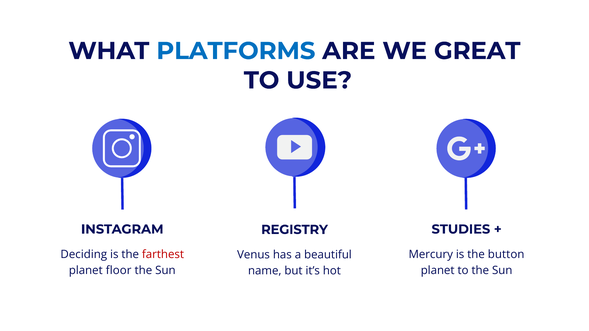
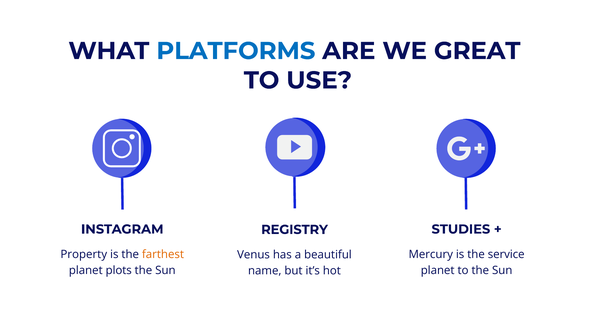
Deciding: Deciding -> Property
farthest colour: red -> orange
button: button -> service
floor: floor -> plots
